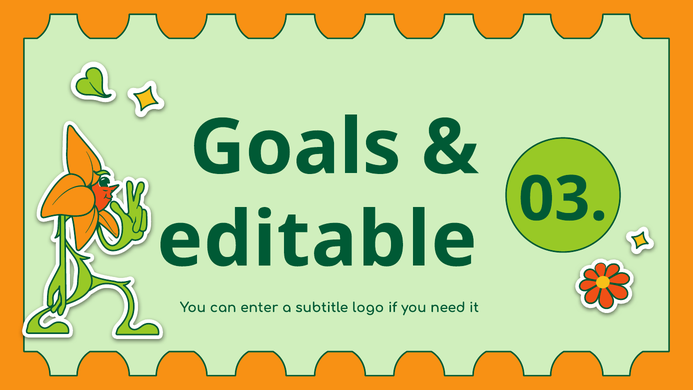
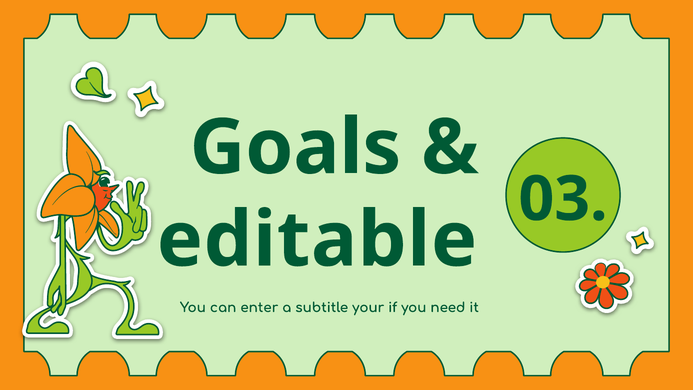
logo: logo -> your
